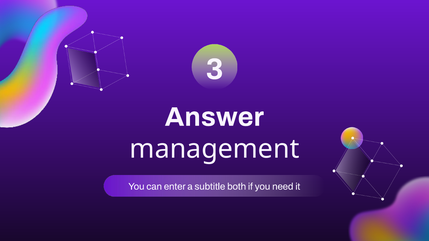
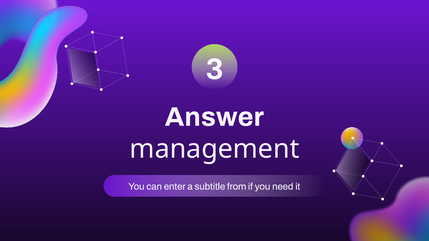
both: both -> from
